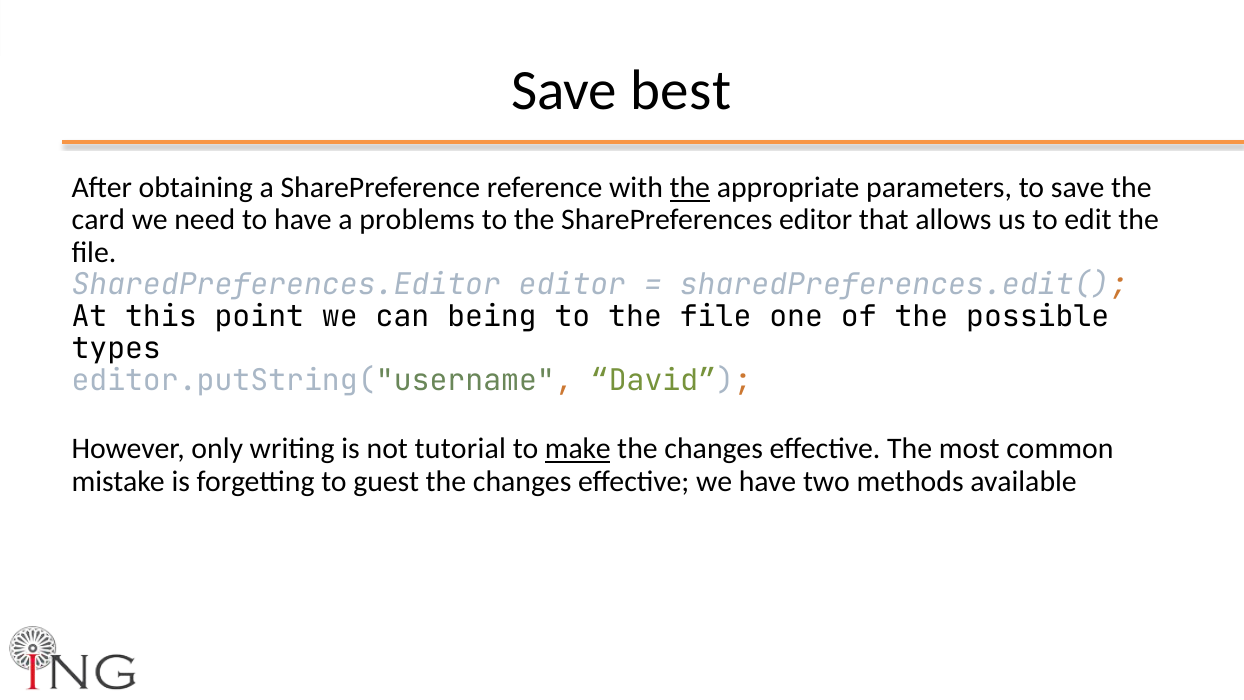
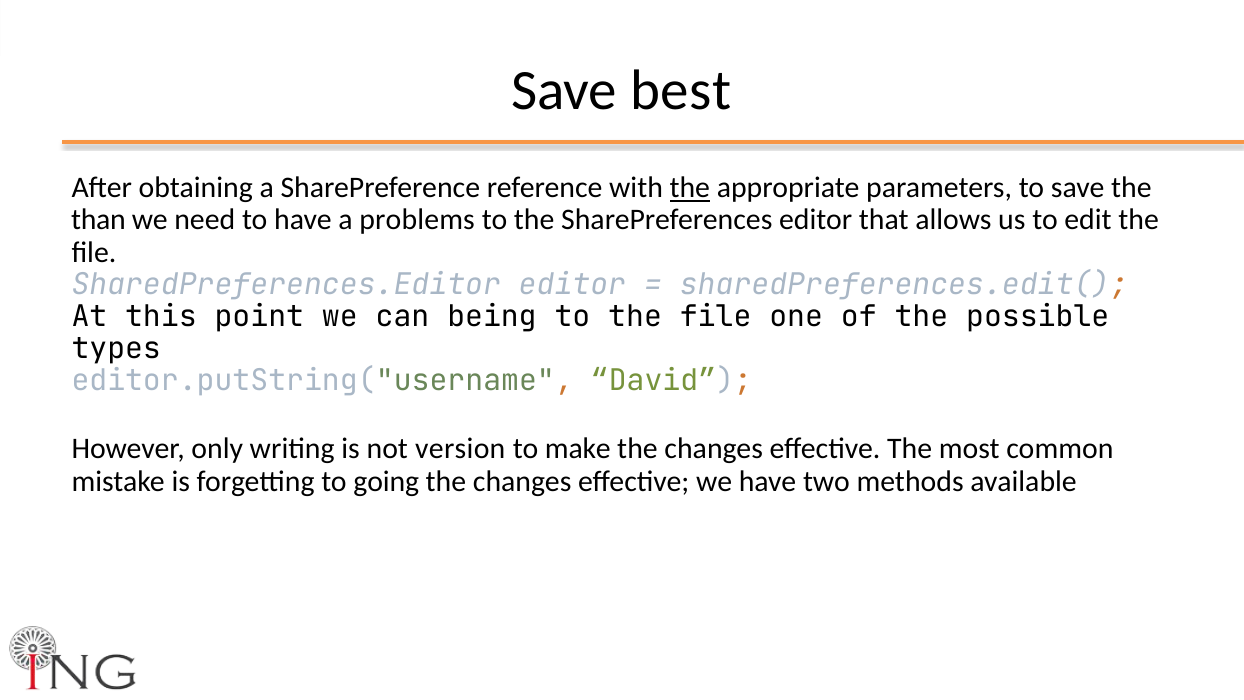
card: card -> than
tutorial: tutorial -> version
make underline: present -> none
guest: guest -> going
